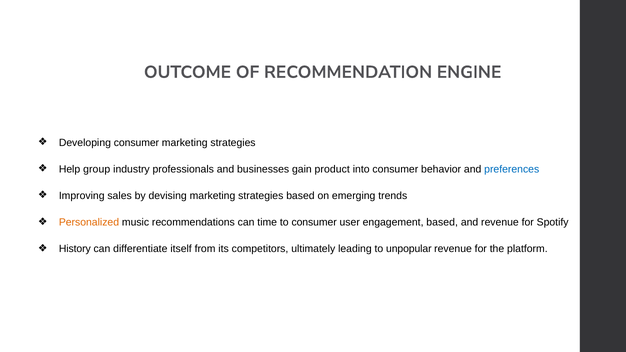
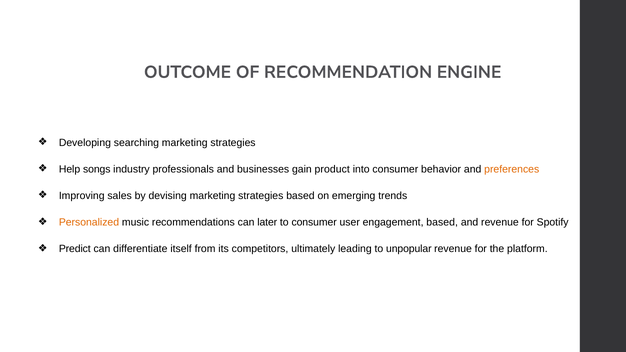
Developing consumer: consumer -> searching
group: group -> songs
preferences colour: blue -> orange
time: time -> later
History: History -> Predict
